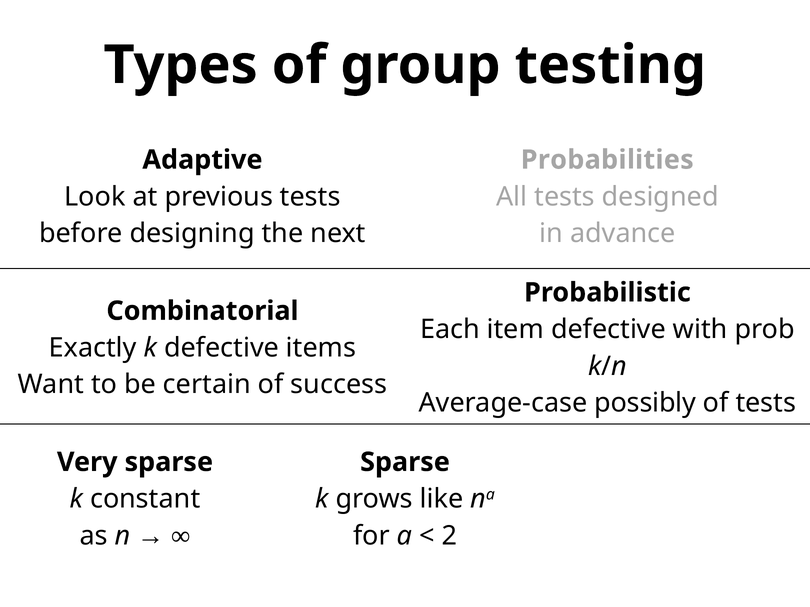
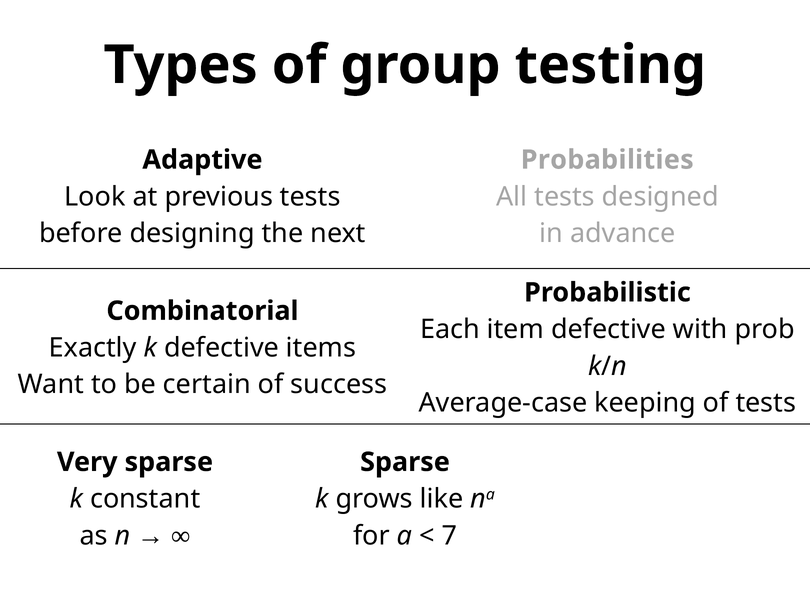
possibly: possibly -> keeping
2: 2 -> 7
